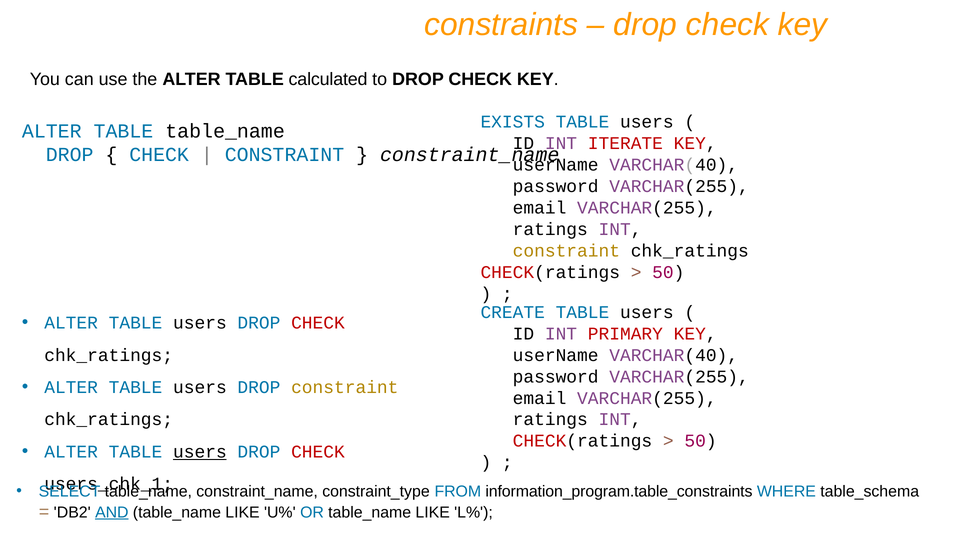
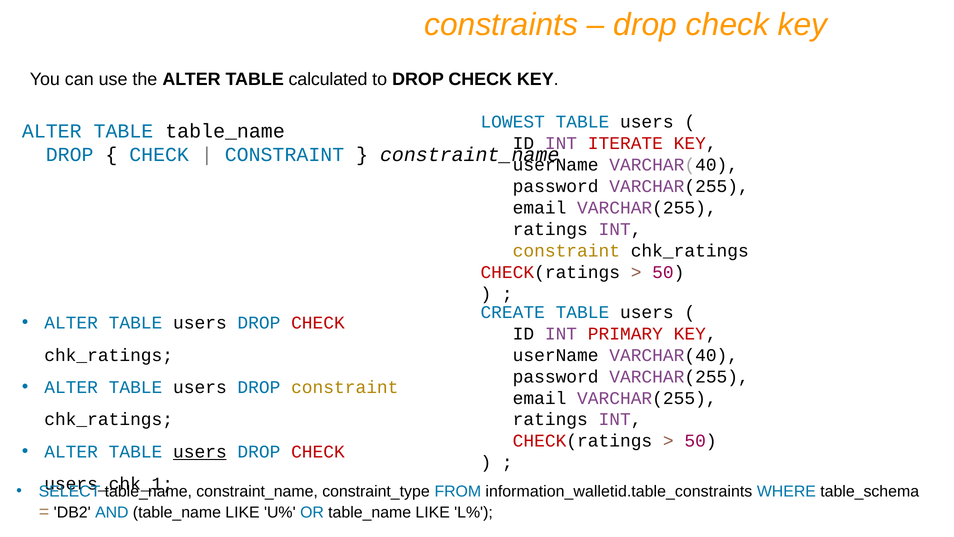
EXISTS: EXISTS -> LOWEST
information_program.table_constraints: information_program.table_constraints -> information_walletid.table_constraints
AND underline: present -> none
